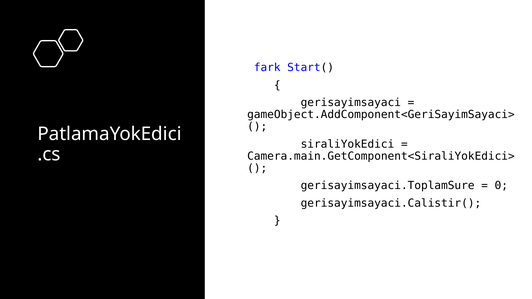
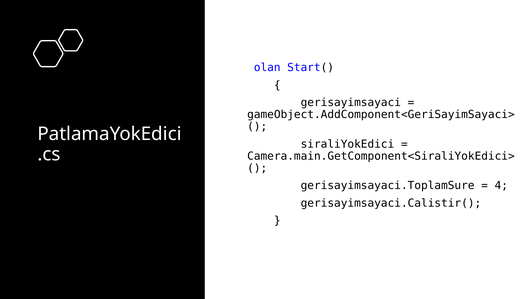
fark: fark -> olan
0: 0 -> 4
